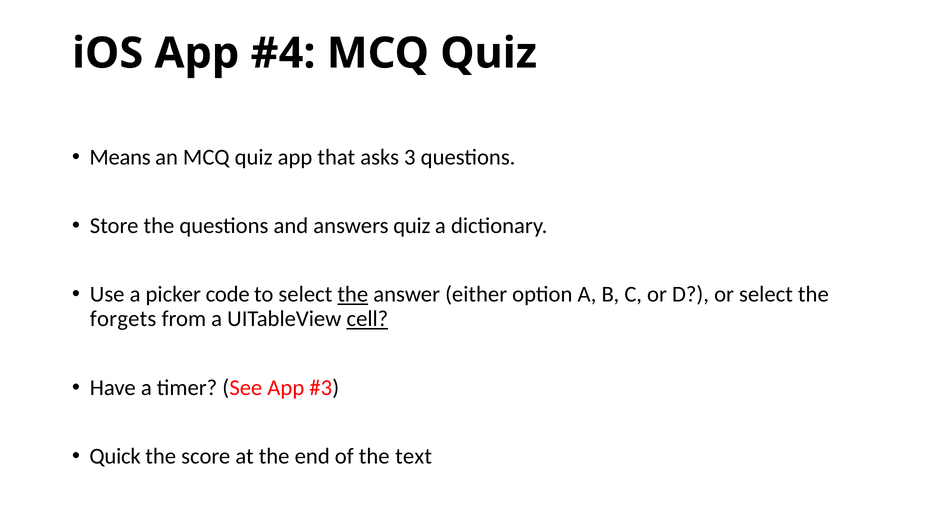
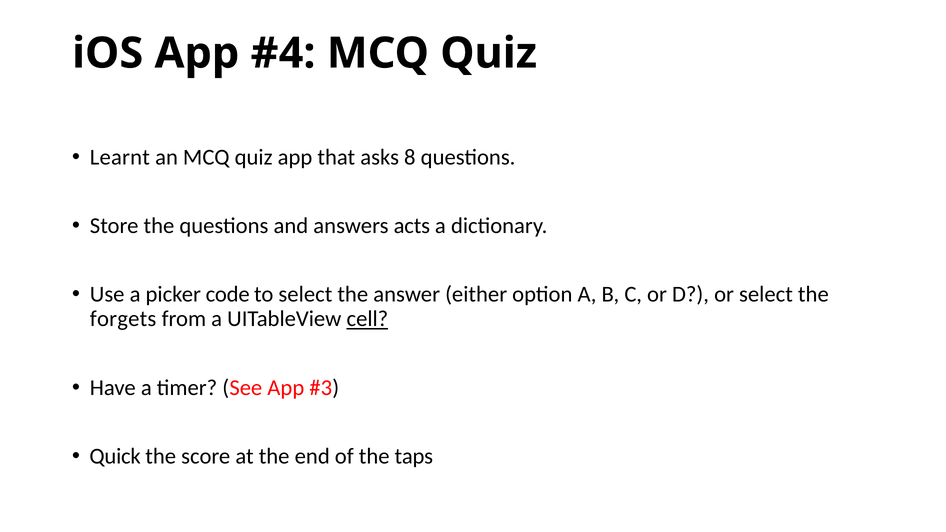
Means: Means -> Learnt
3: 3 -> 8
answers quiz: quiz -> acts
the at (353, 295) underline: present -> none
text: text -> taps
